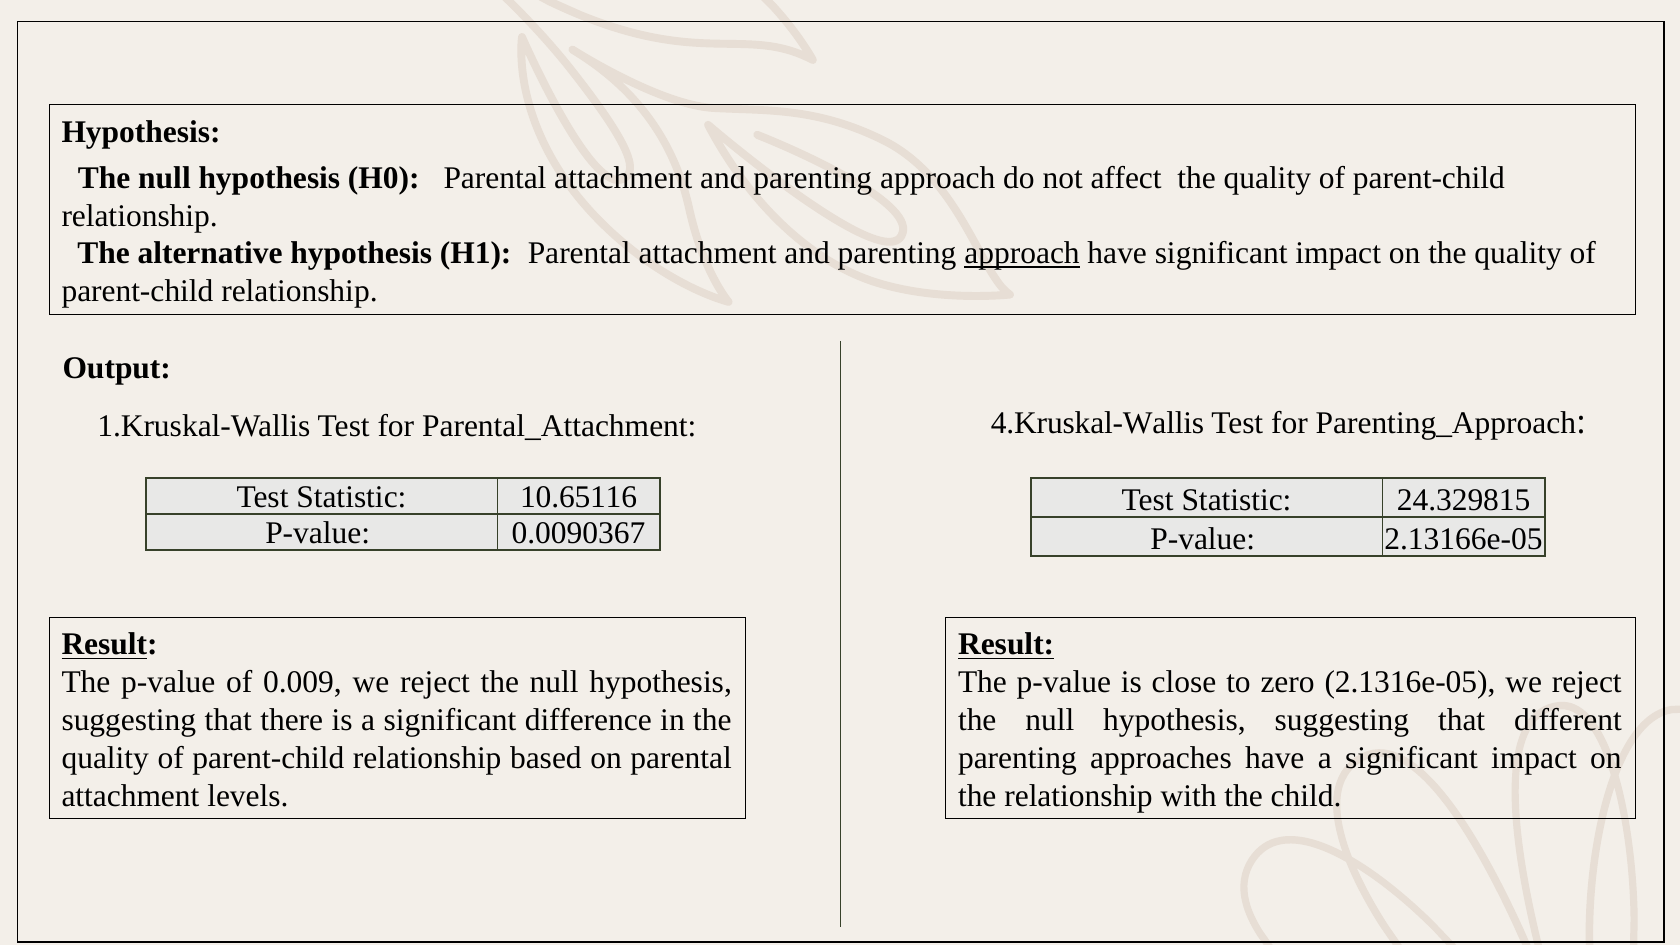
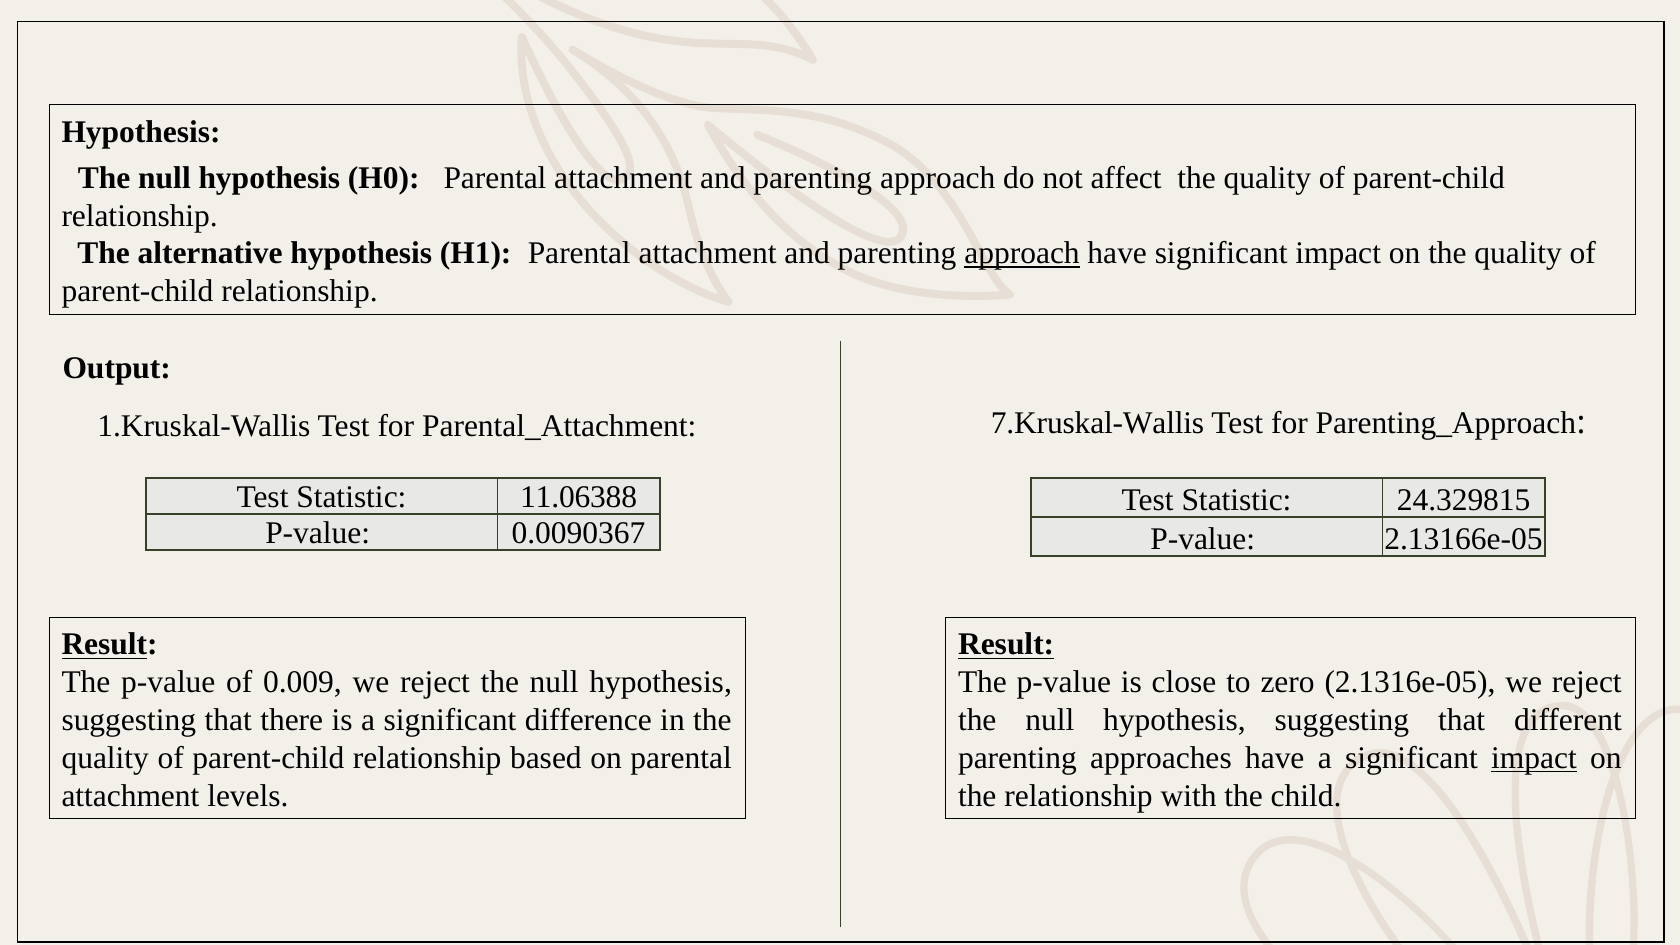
4.Kruskal-Wallis: 4.Kruskal-Wallis -> 7.Kruskal-Wallis
10.65116: 10.65116 -> 11.06388
impact at (1534, 758) underline: none -> present
